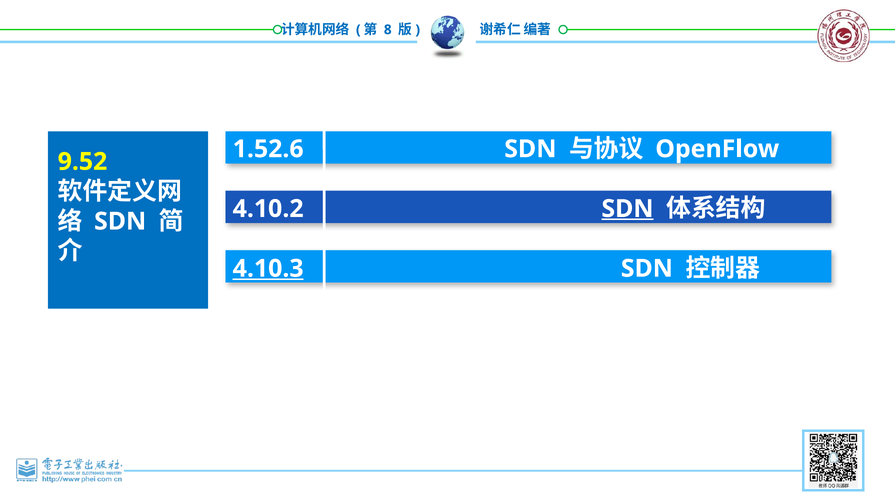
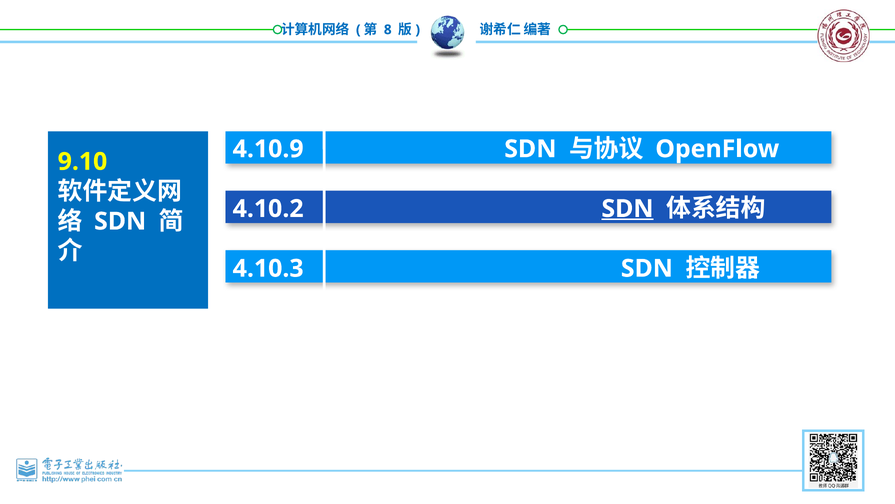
1.52.6: 1.52.6 -> 4.10.9
9.52: 9.52 -> 9.10
4.10.3 underline: present -> none
